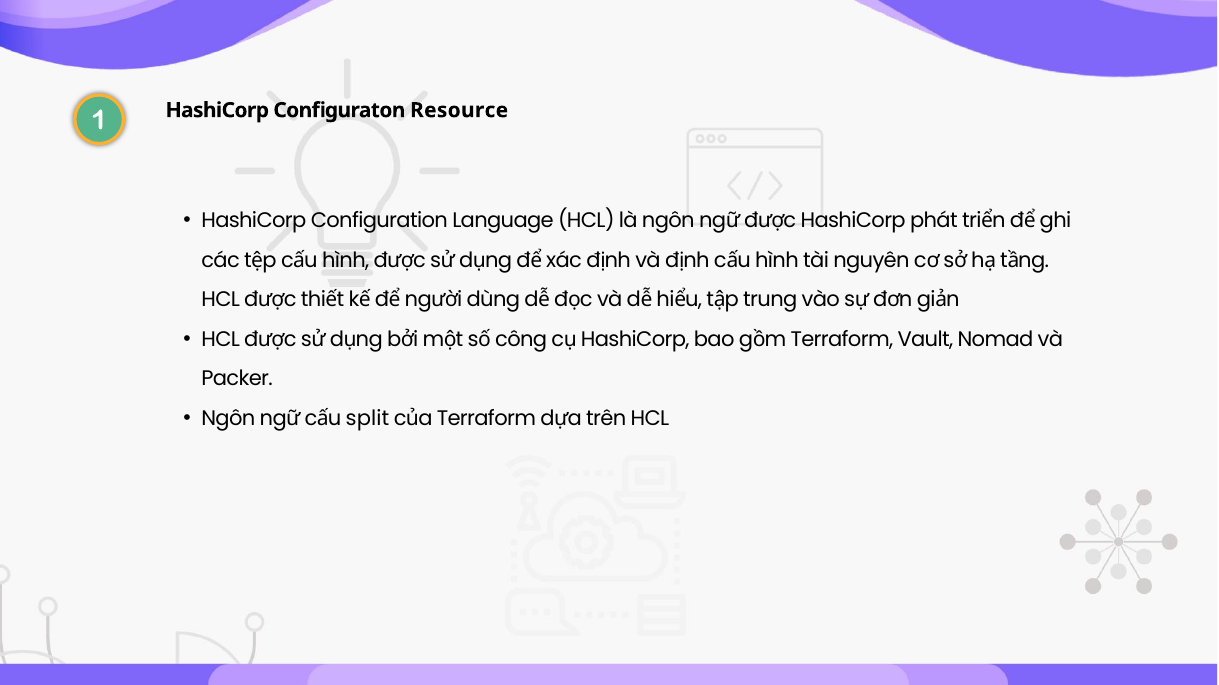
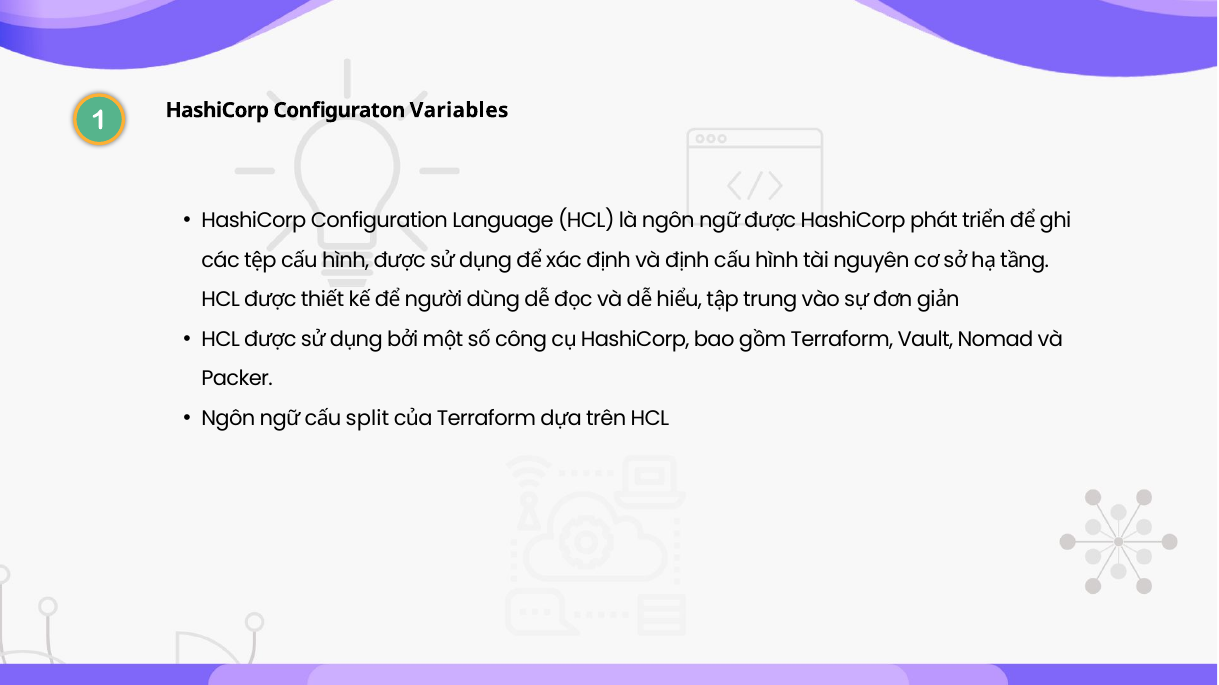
Resource: Resource -> Variables
